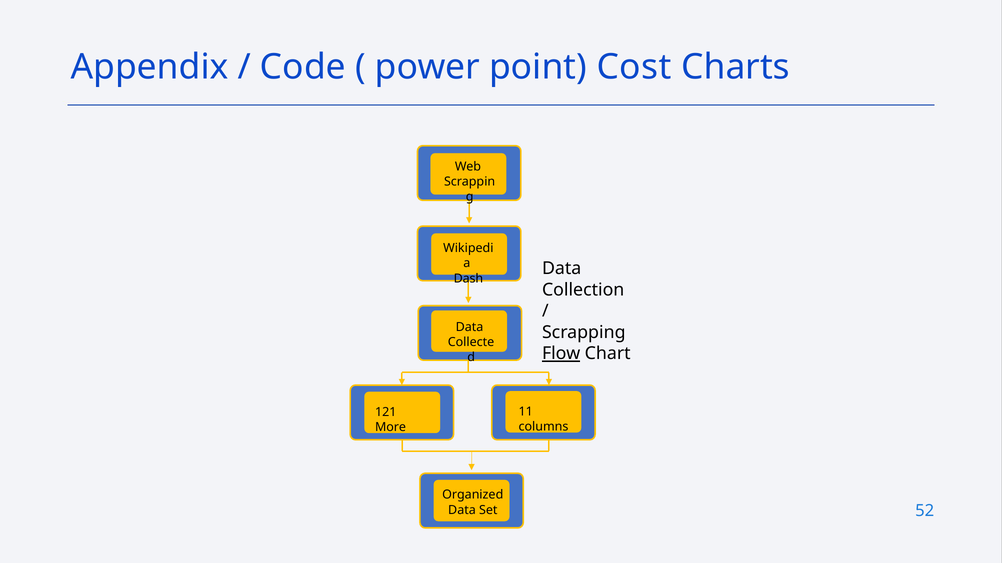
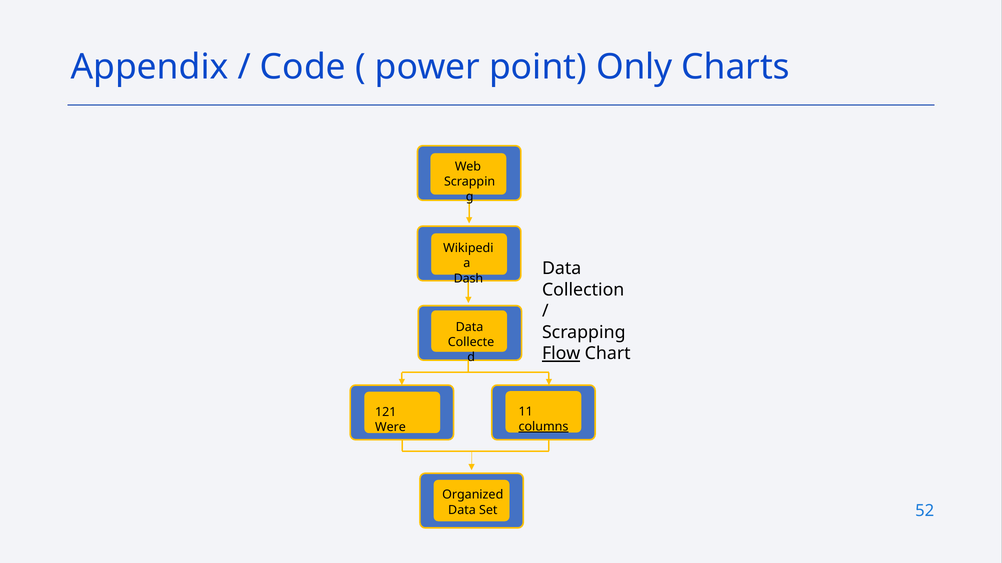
Cost: Cost -> Only
columns underline: none -> present
More: More -> Were
